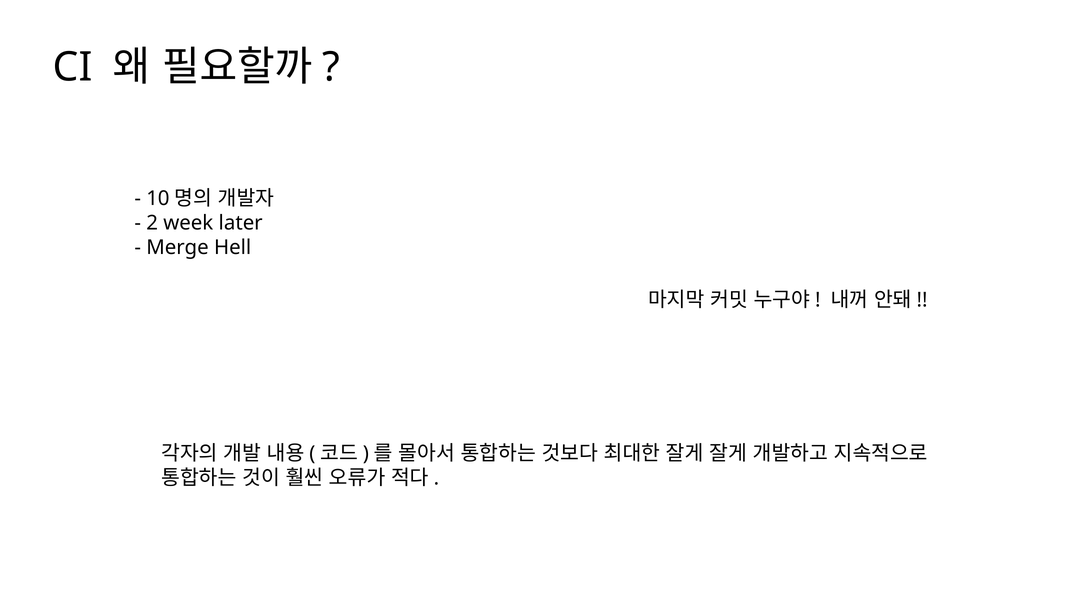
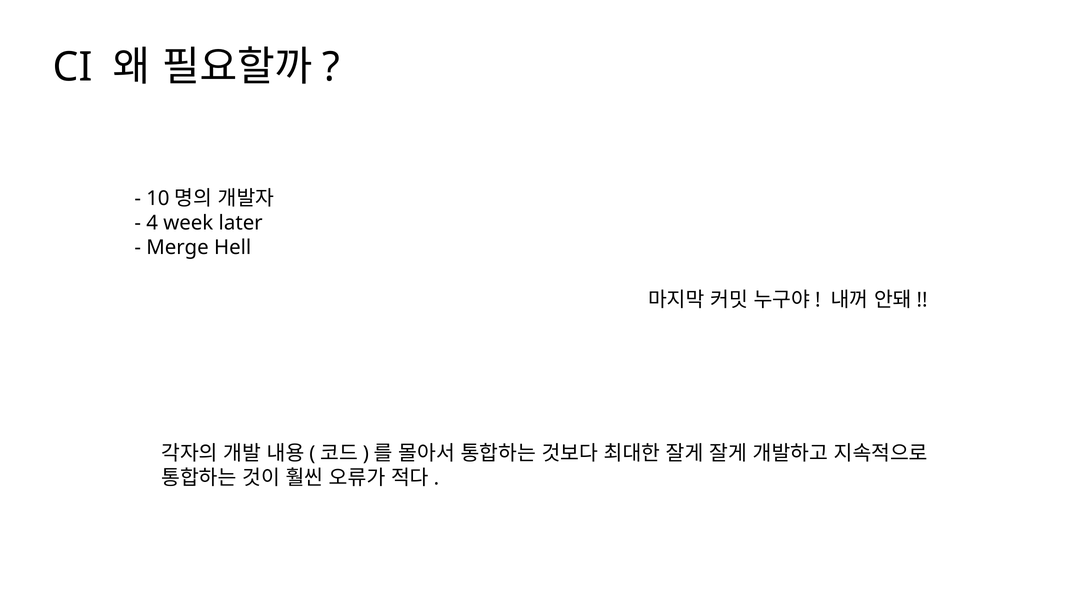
2: 2 -> 4
